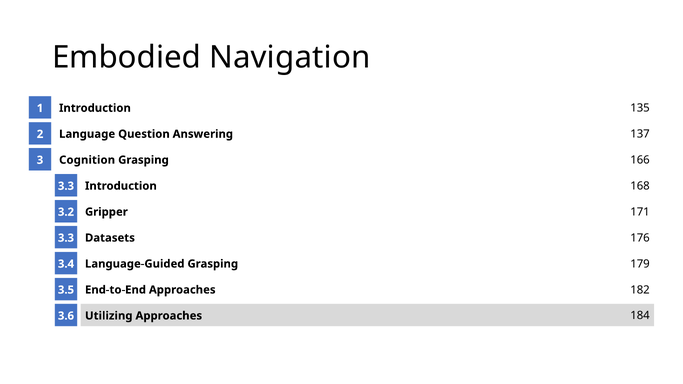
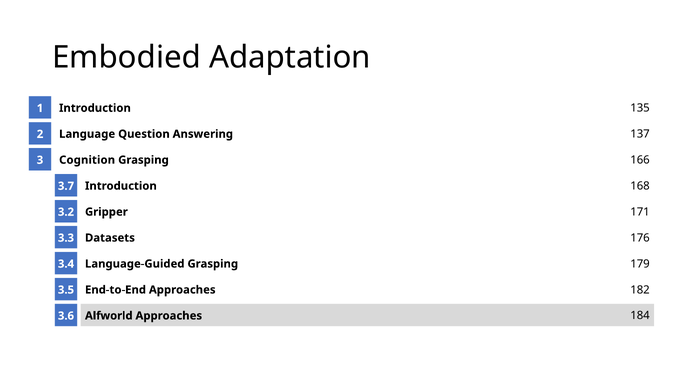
Navigation: Navigation -> Adaptation
3.3 at (66, 186): 3.3 -> 3.7
Utilizing: Utilizing -> Alfworld
